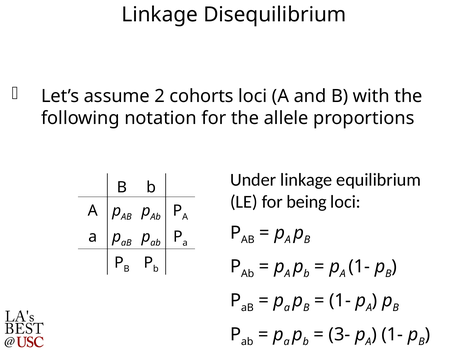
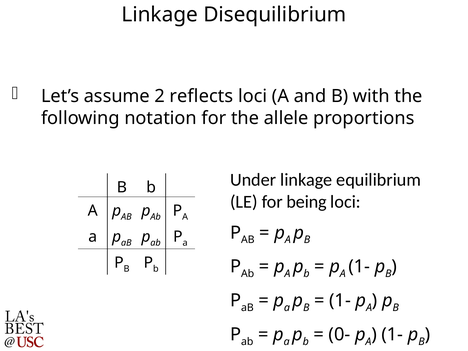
cohorts: cohorts -> reflects
3-: 3- -> 0-
